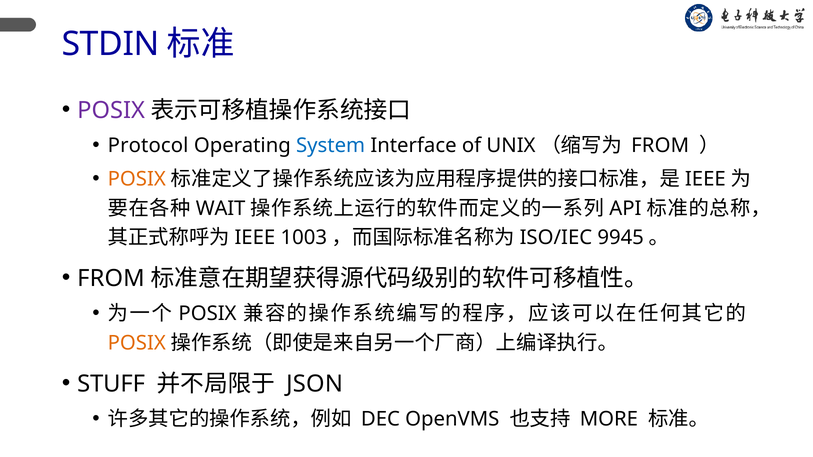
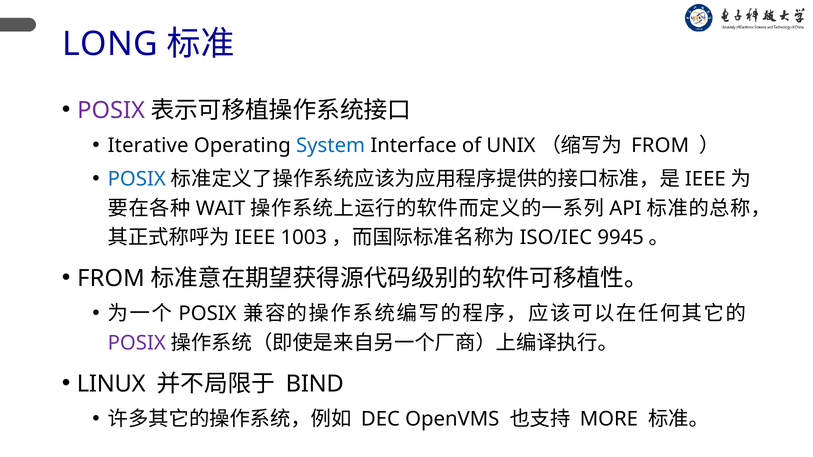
STDIN: STDIN -> LONG
Protocol: Protocol -> Iterative
POSIX at (137, 179) colour: orange -> blue
POSIX at (137, 343) colour: orange -> purple
STUFF: STUFF -> LINUX
JSON: JSON -> BIND
